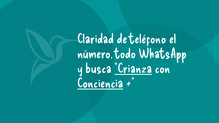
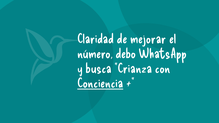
teléfono: teléfono -> mejorar
todo: todo -> debo
Crianza underline: present -> none
